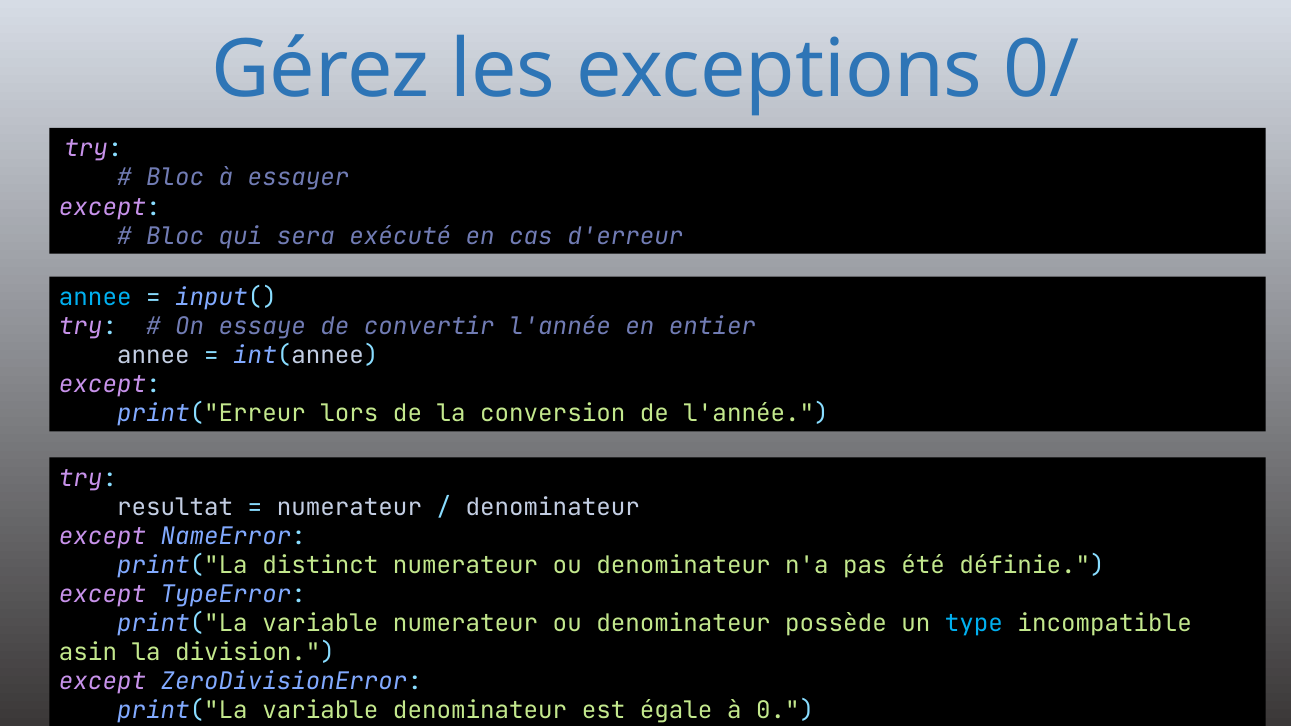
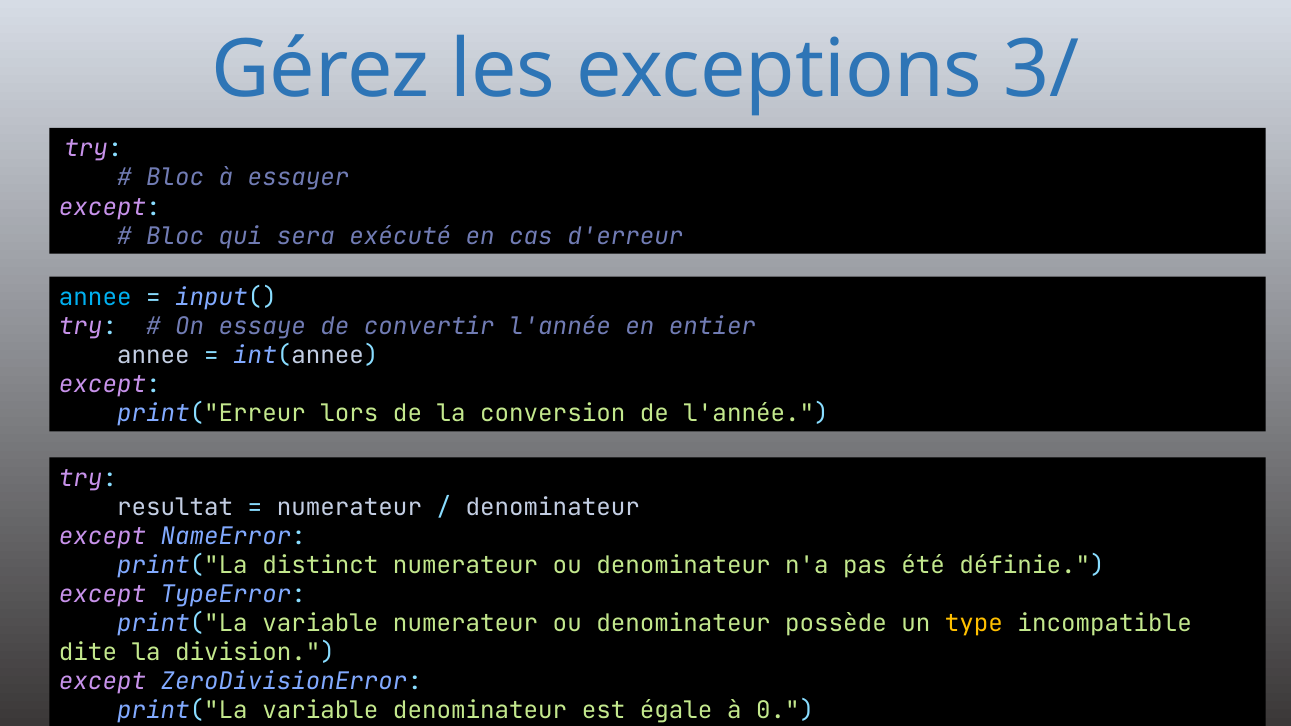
0/: 0/ -> 3/
type colour: light blue -> yellow
asin: asin -> dite
